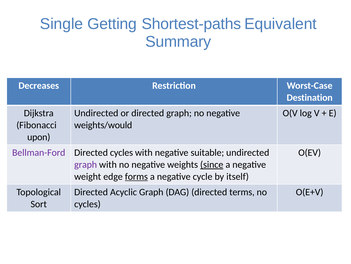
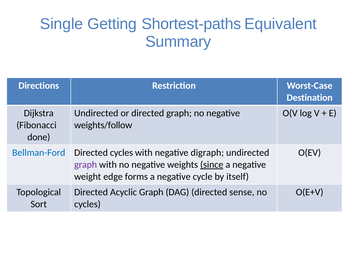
Decreases: Decreases -> Directions
weights/would: weights/would -> weights/follow
upon: upon -> done
Bellman-Ford colour: purple -> blue
suitable: suitable -> digraph
forms underline: present -> none
terms: terms -> sense
